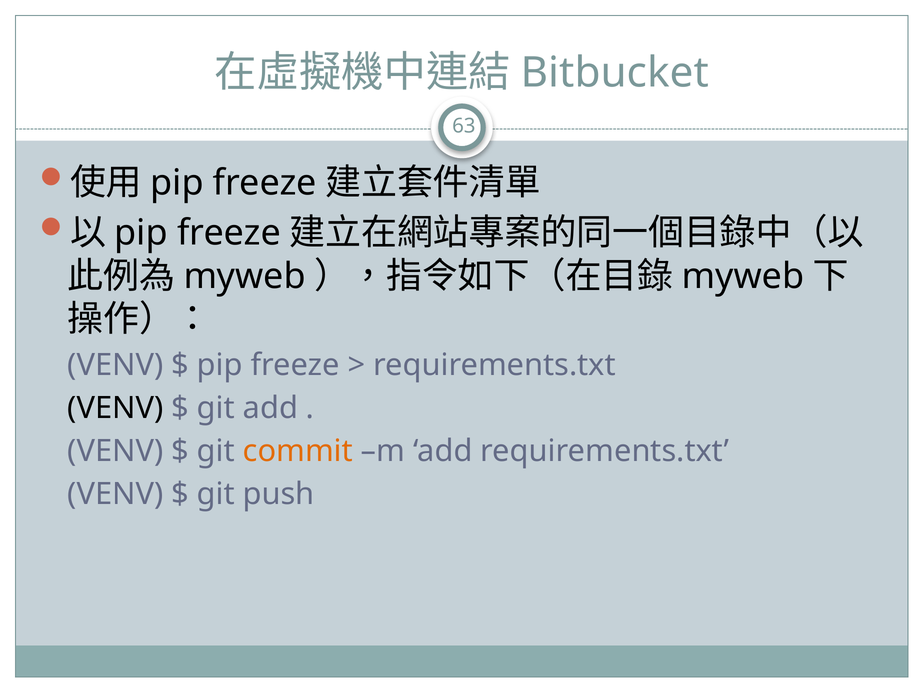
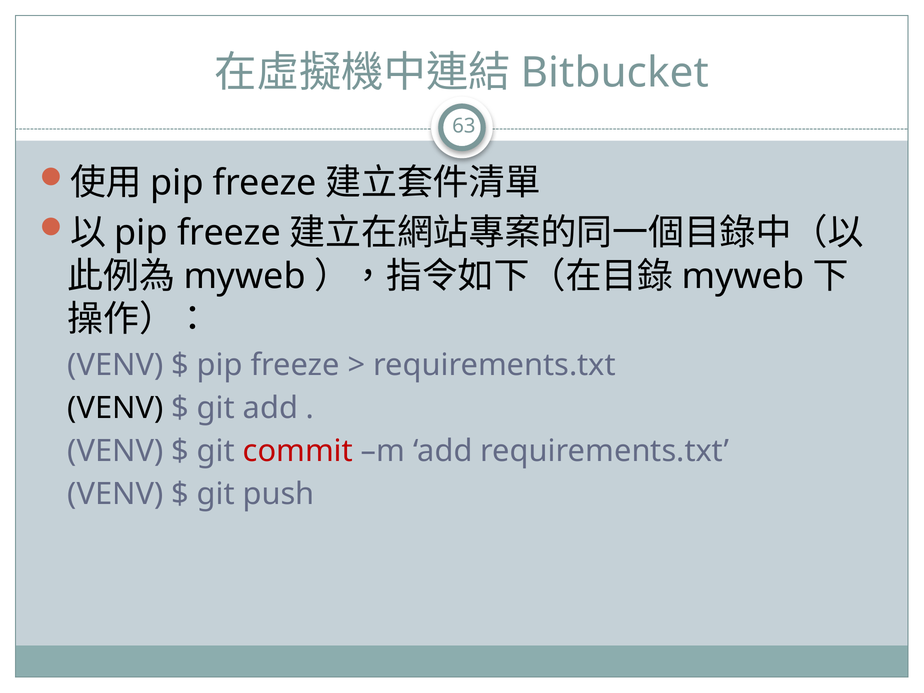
commit colour: orange -> red
